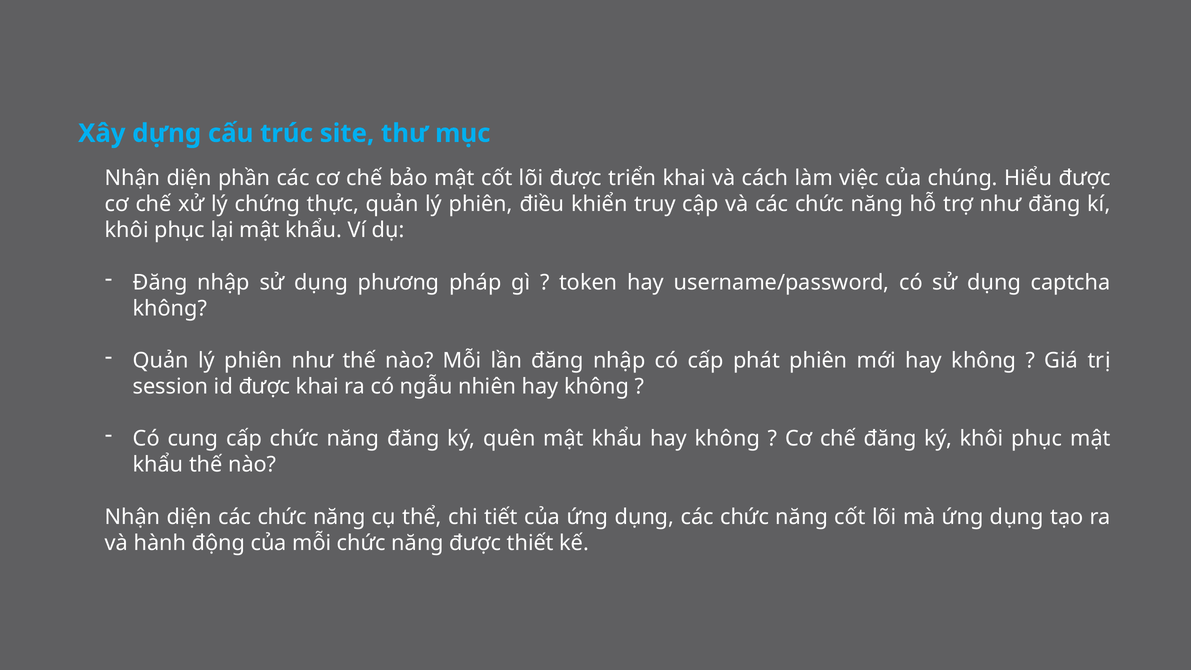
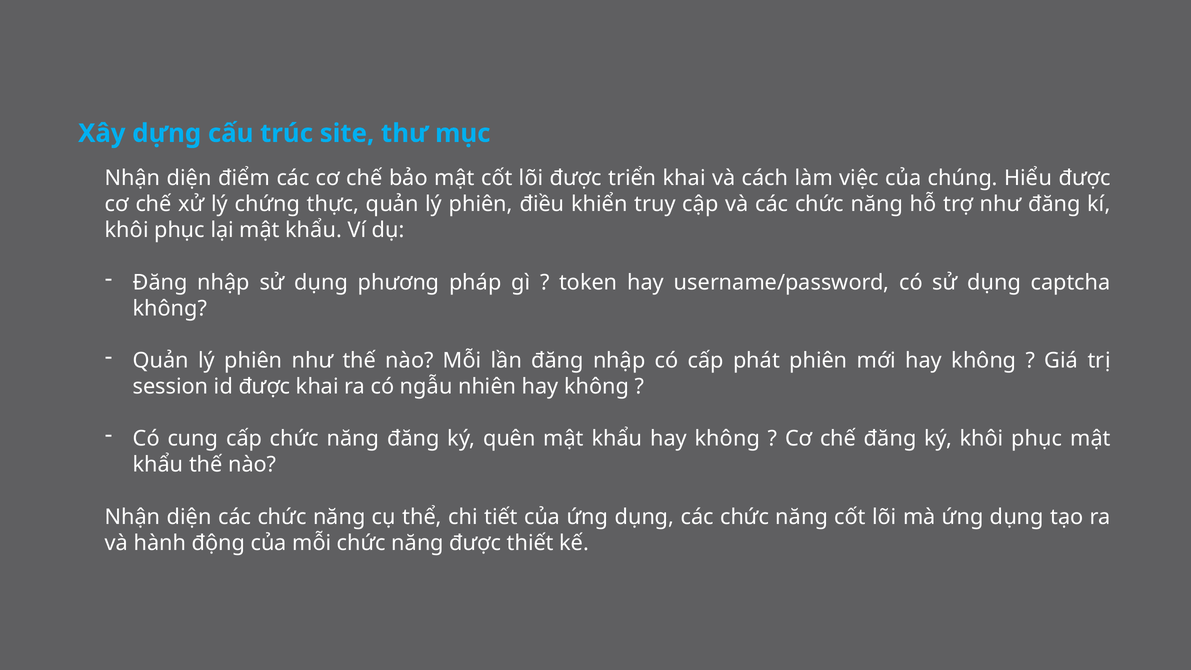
phần: phần -> điểm
